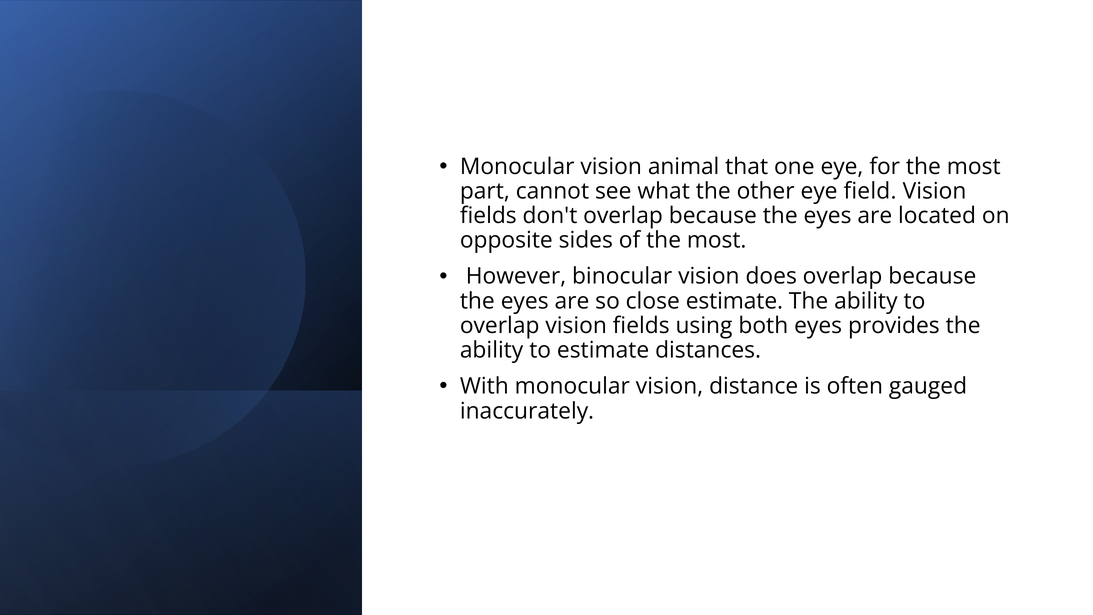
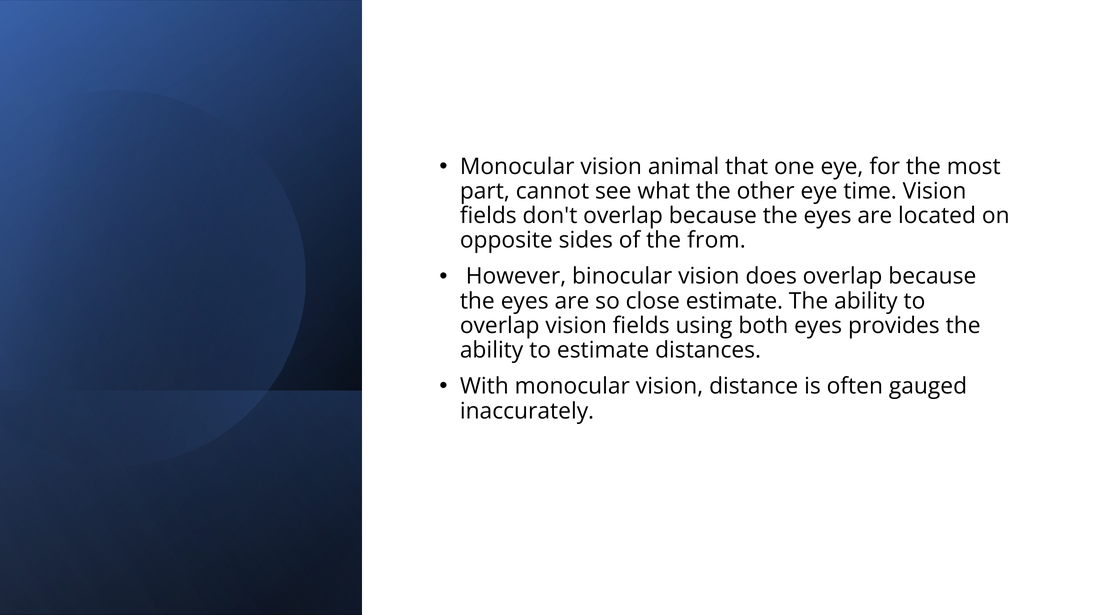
field: field -> time
of the most: most -> from
